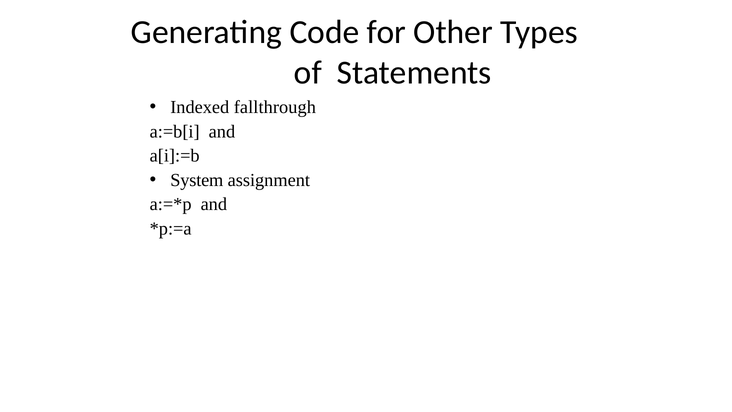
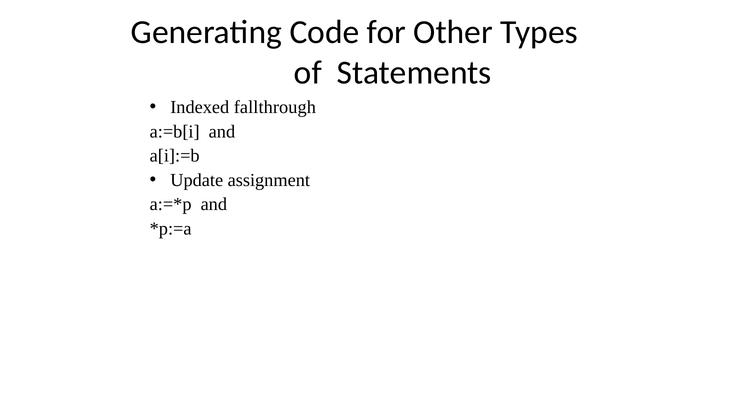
System: System -> Update
